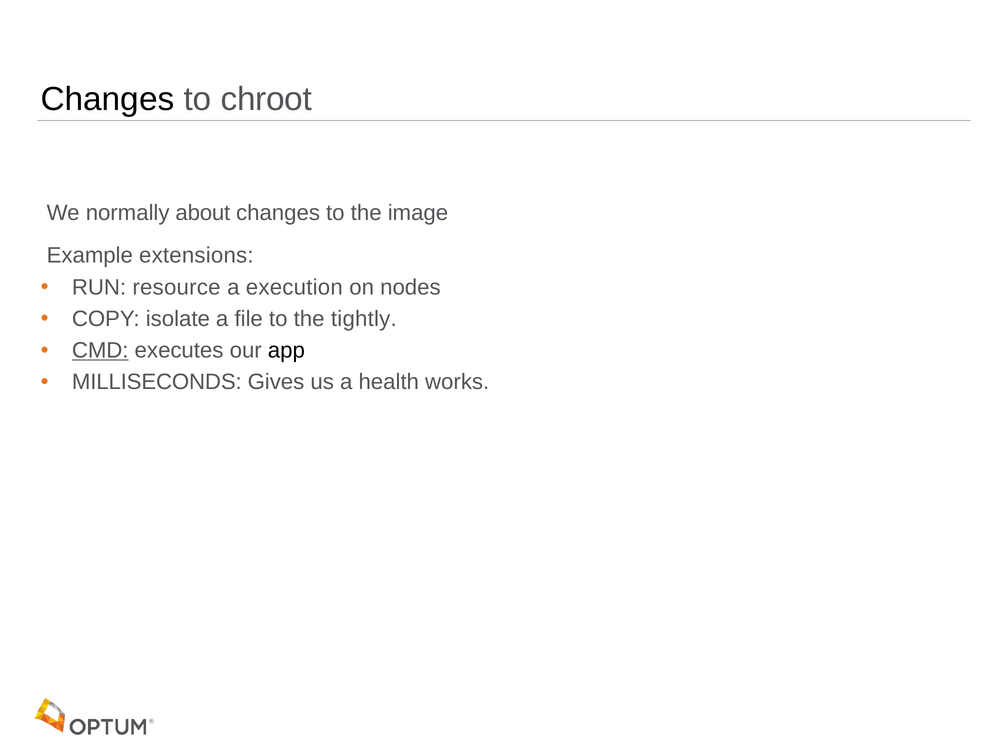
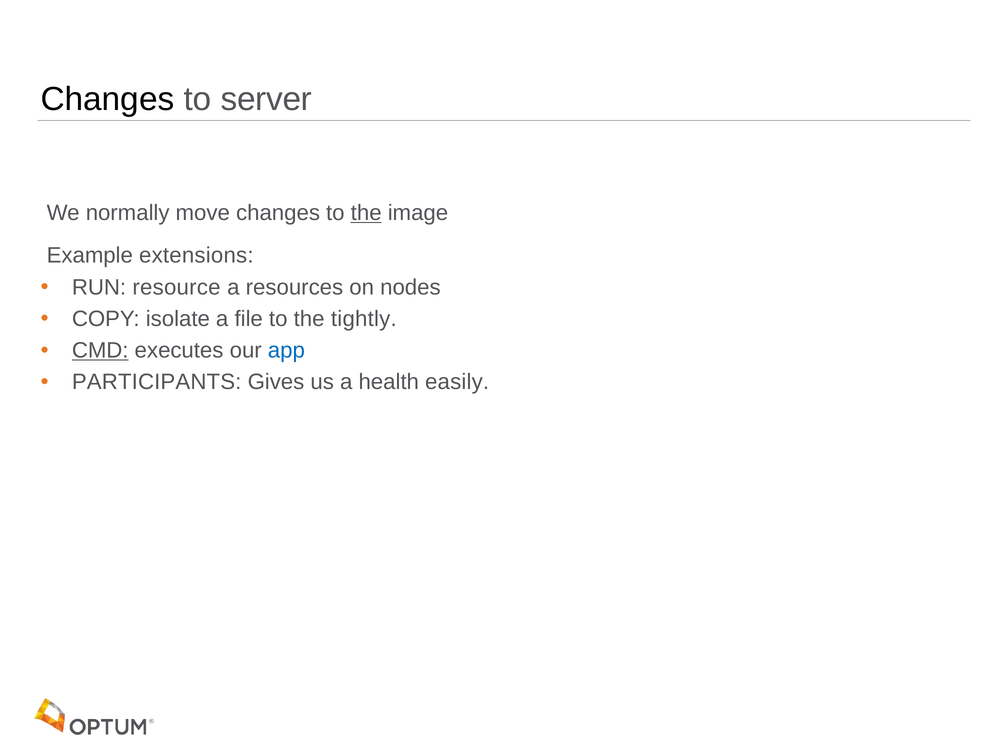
chroot: chroot -> server
about: about -> move
the at (366, 213) underline: none -> present
execution: execution -> resources
app colour: black -> blue
MILLISECONDS: MILLISECONDS -> PARTICIPANTS
works: works -> easily
